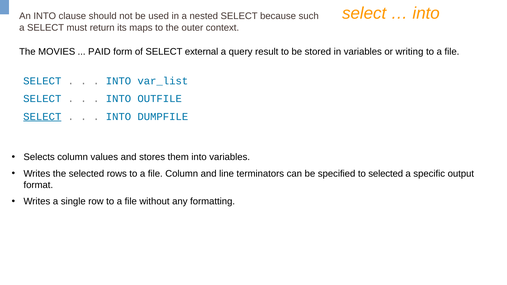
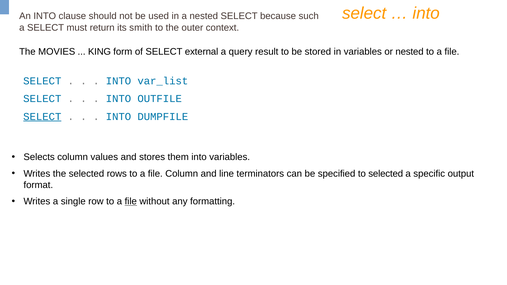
maps: maps -> smith
PAID: PAID -> KING
or writing: writing -> nested
file at (131, 202) underline: none -> present
